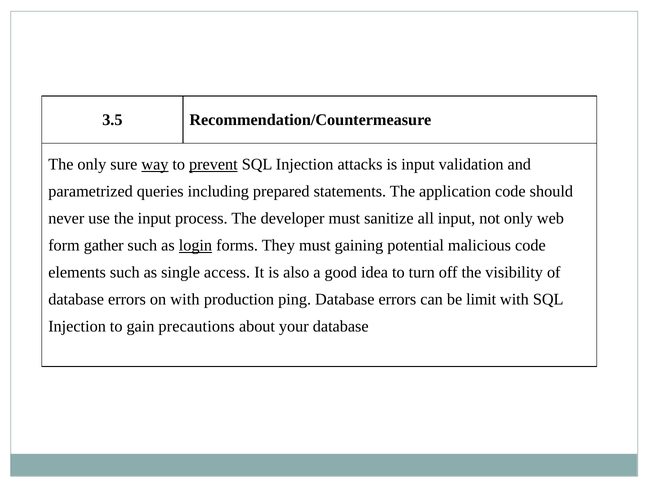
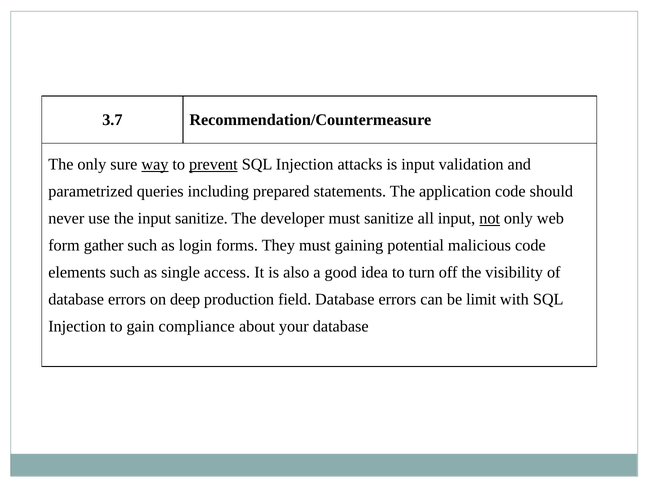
3.5: 3.5 -> 3.7
input process: process -> sanitize
not underline: none -> present
login underline: present -> none
on with: with -> deep
ping: ping -> field
precautions: precautions -> compliance
